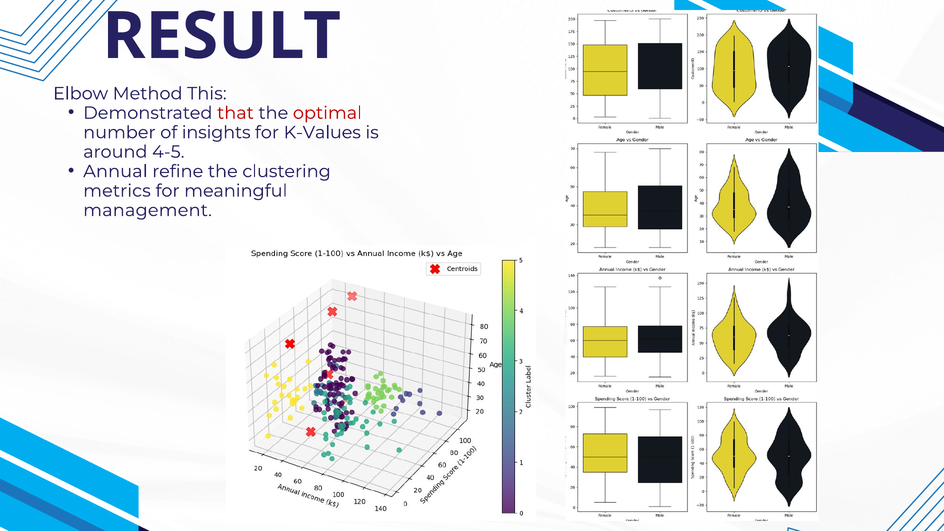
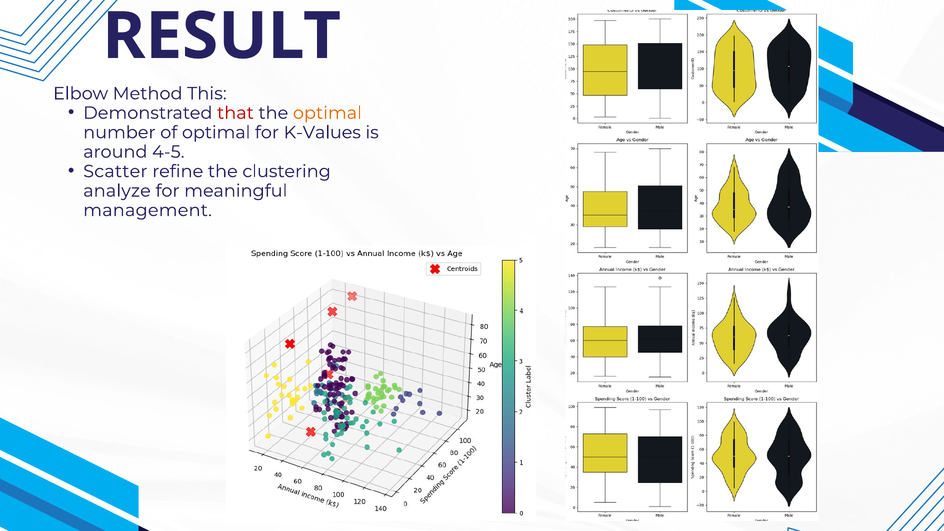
optimal at (327, 113) colour: red -> orange
of insights: insights -> optimal
Annual: Annual -> Scatter
metrics: metrics -> analyze
